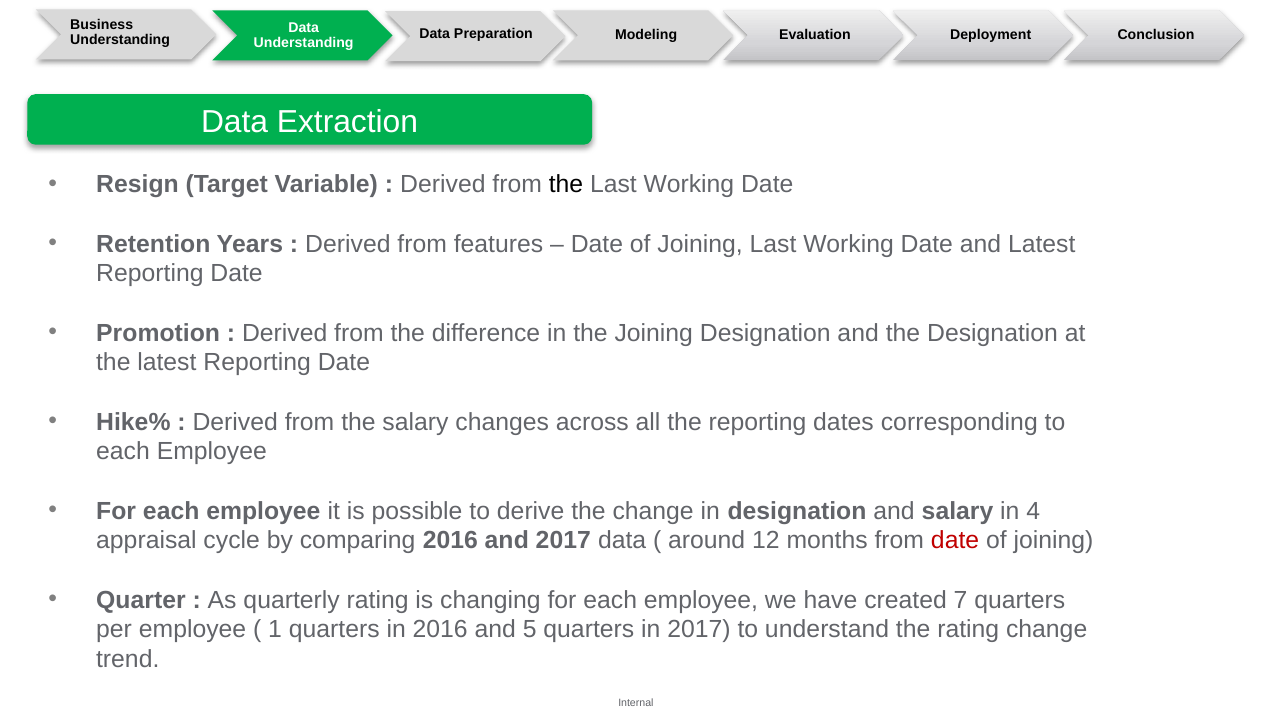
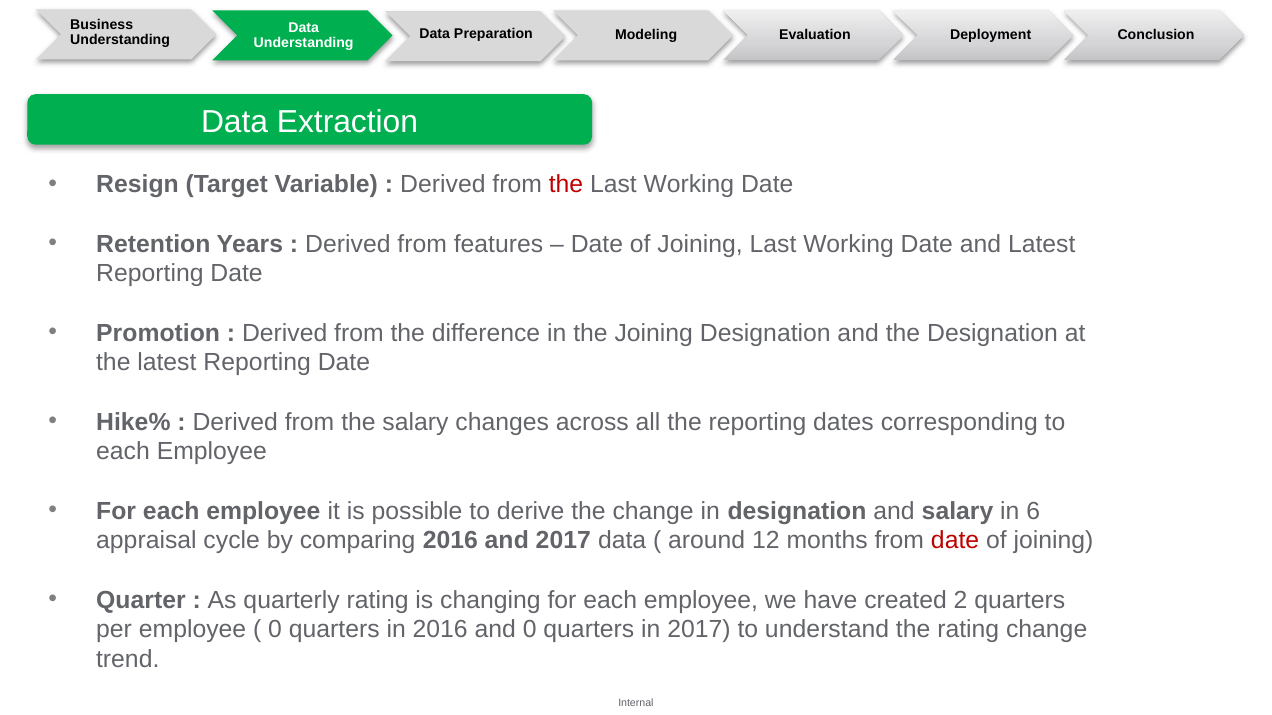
the at (566, 185) colour: black -> red
4: 4 -> 6
7: 7 -> 2
1 at (275, 630): 1 -> 0
and 5: 5 -> 0
